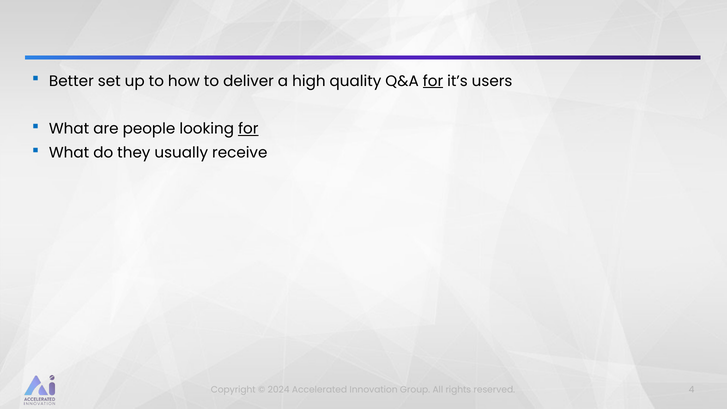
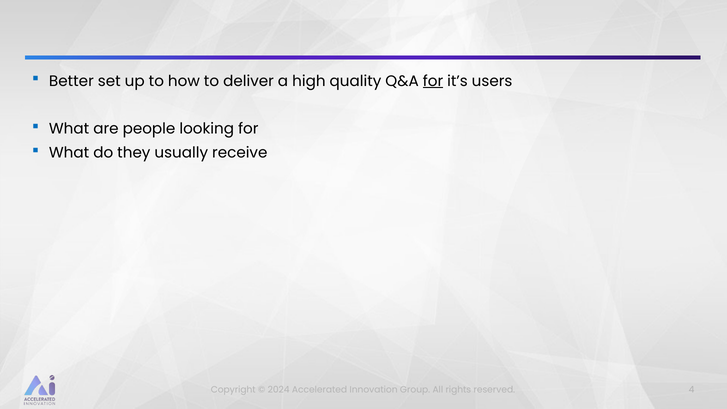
for at (248, 129) underline: present -> none
